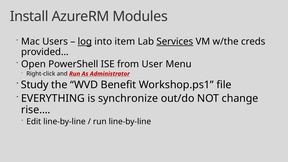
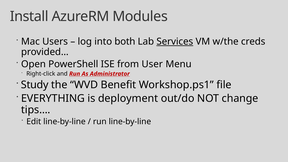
log underline: present -> none
item: item -> both
synchronize: synchronize -> deployment
rise…: rise… -> tips…
